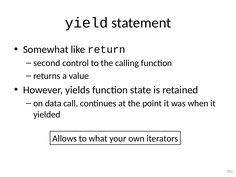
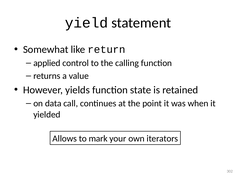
second: second -> applied
what: what -> mark
